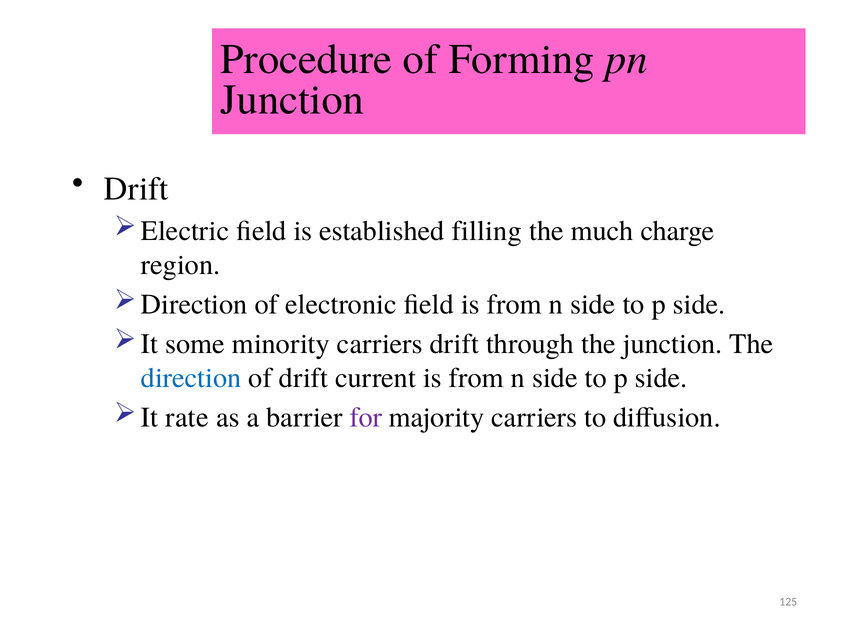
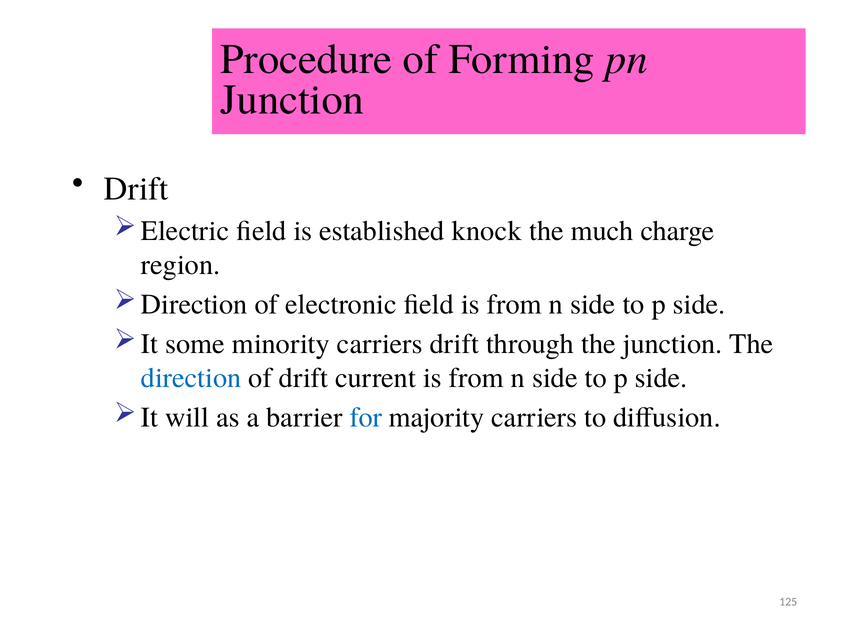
filling: filling -> knock
rate: rate -> will
for colour: purple -> blue
